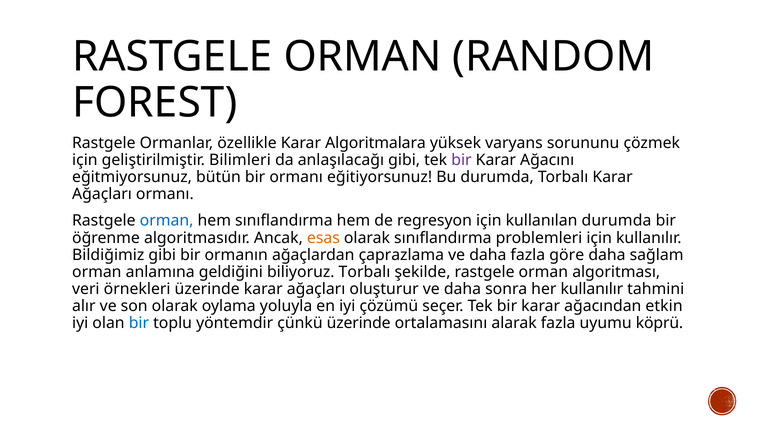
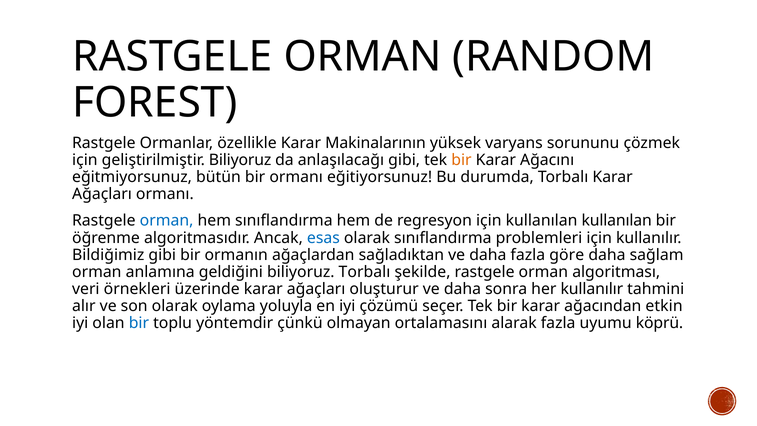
Algoritmalara: Algoritmalara -> Makinalarının
geliştirilmiştir Bilimleri: Bilimleri -> Biliyoruz
bir at (461, 160) colour: purple -> orange
kullanılan durumda: durumda -> kullanılan
esas colour: orange -> blue
çaprazlama: çaprazlama -> sağladıktan
çünkü üzerinde: üzerinde -> olmayan
